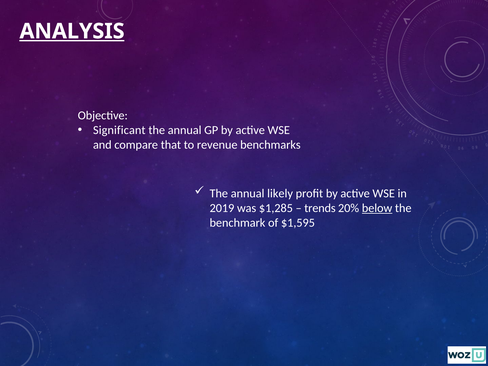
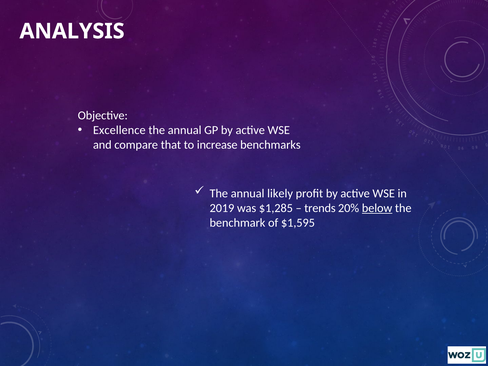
ANALYSIS underline: present -> none
Significant: Significant -> Excellence
revenue: revenue -> increase
